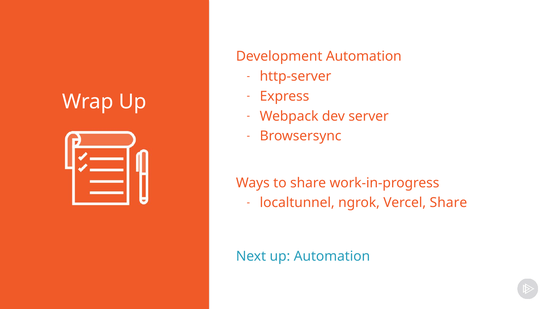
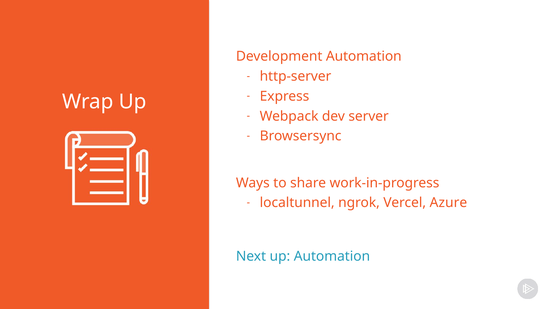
Vercel Share: Share -> Azure
